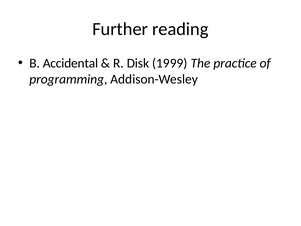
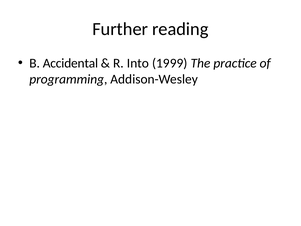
Disk: Disk -> Into
